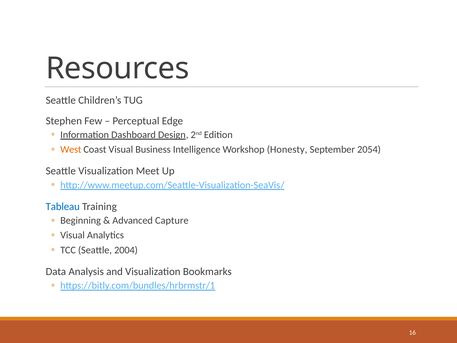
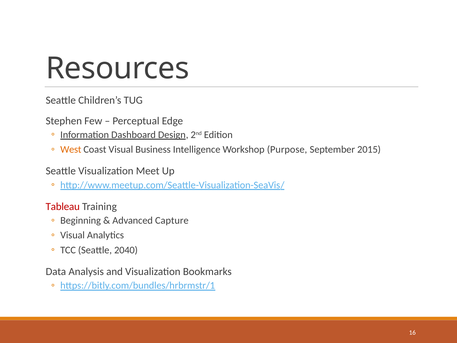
Honesty: Honesty -> Purpose
2054: 2054 -> 2015
Tableau colour: blue -> red
2004: 2004 -> 2040
